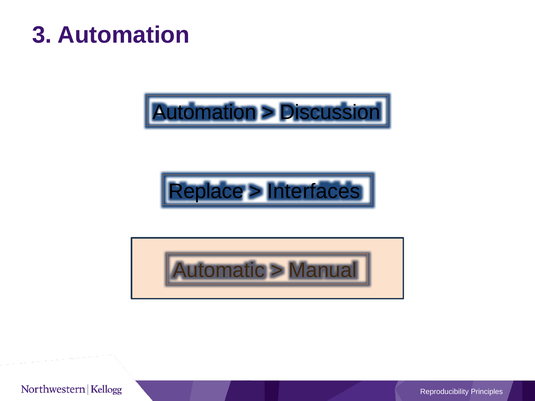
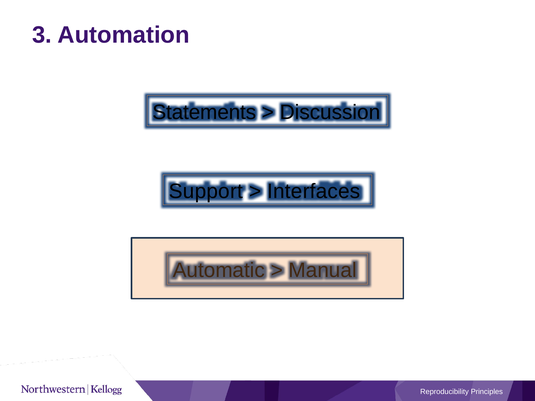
Automation at (204, 112): Automation -> Statements
Replace: Replace -> Support
